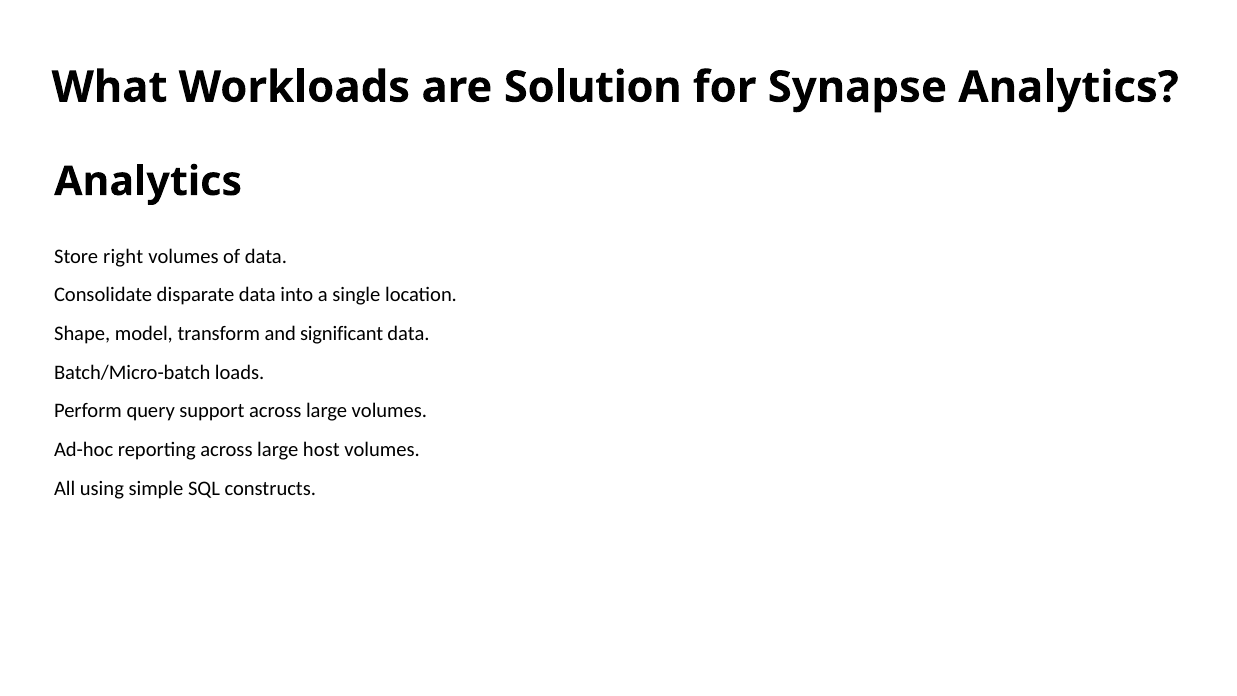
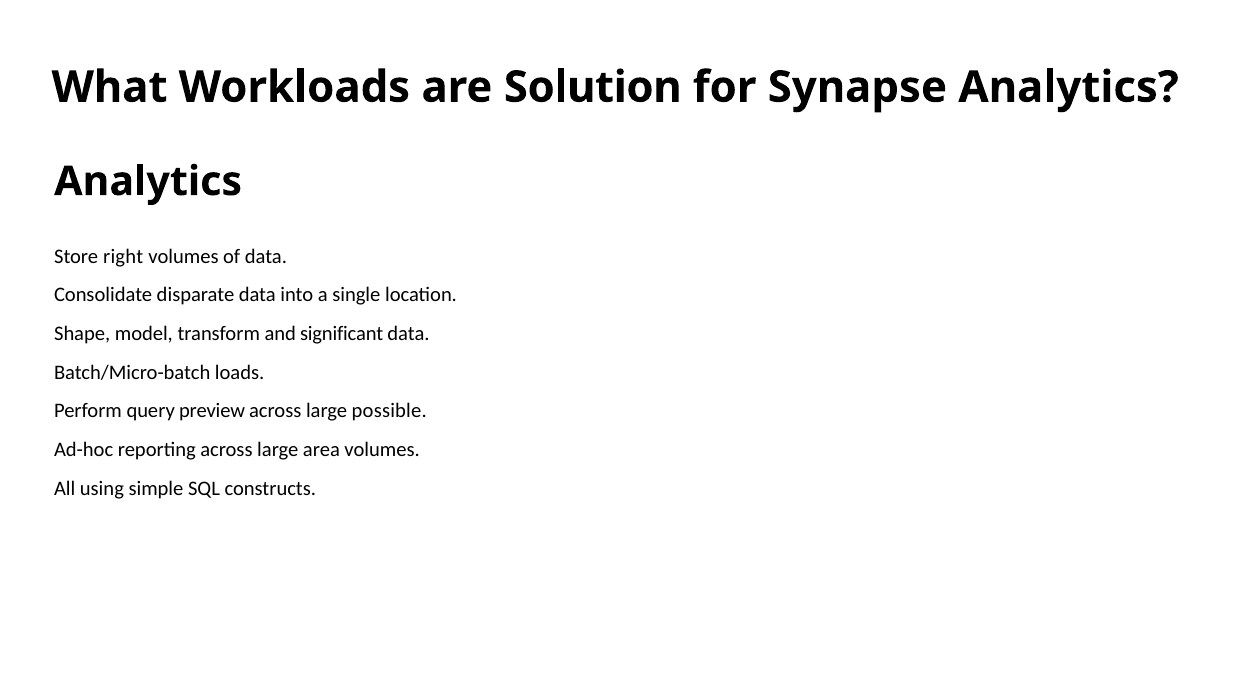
support: support -> preview
large volumes: volumes -> possible
host: host -> area
